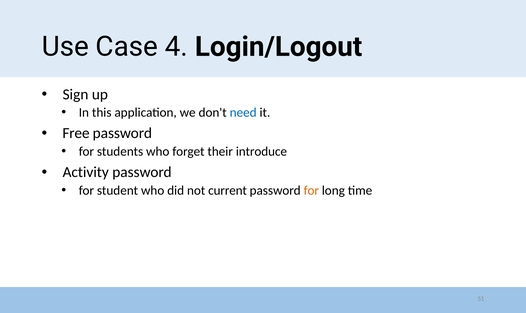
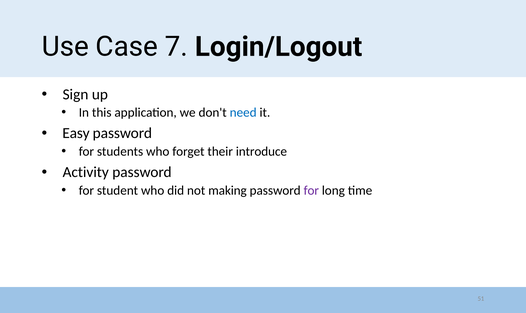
4: 4 -> 7
Free: Free -> Easy
current: current -> making
for at (311, 190) colour: orange -> purple
